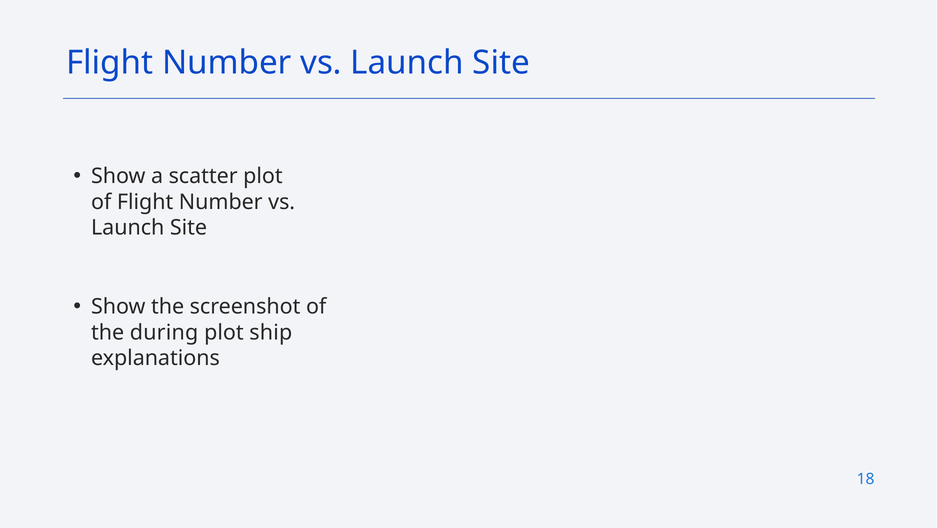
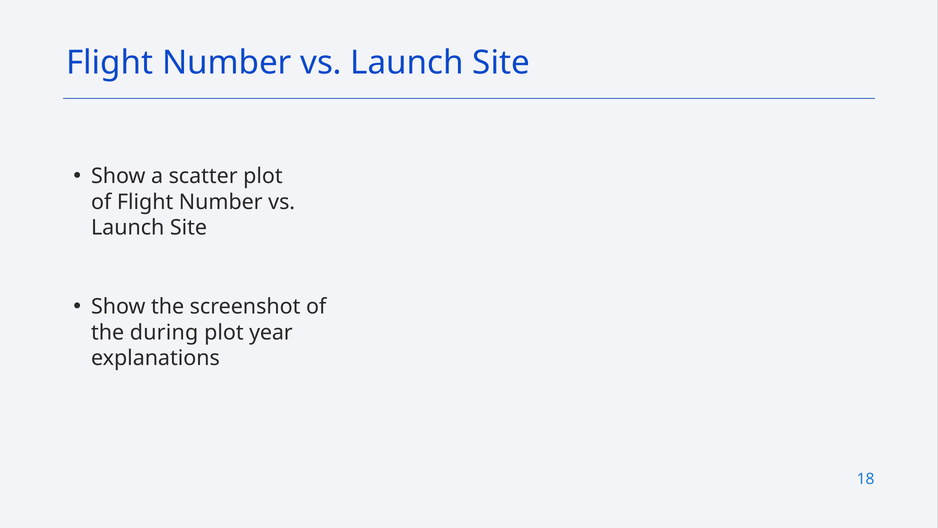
ship: ship -> year
